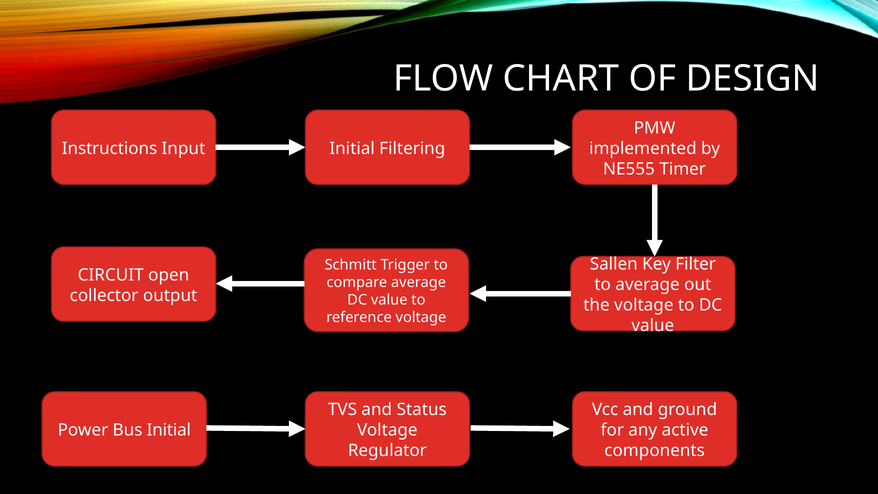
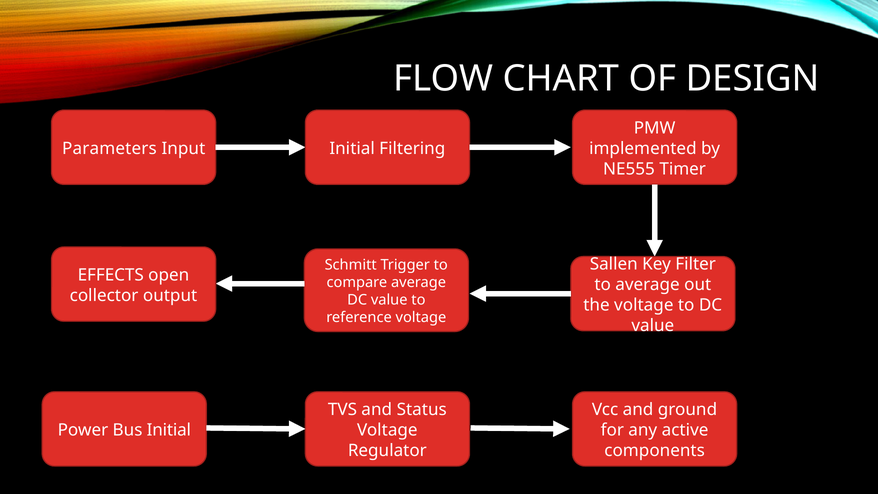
Instructions: Instructions -> Parameters
CIRCUIT: CIRCUIT -> EFFECTS
